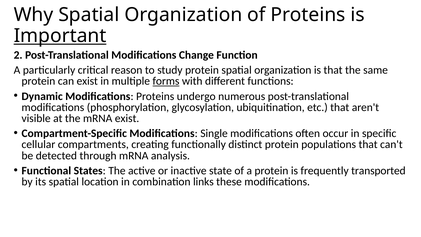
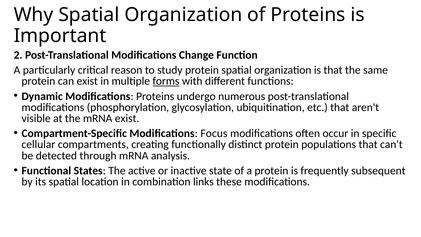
Important underline: present -> none
Single: Single -> Focus
transported: transported -> subsequent
